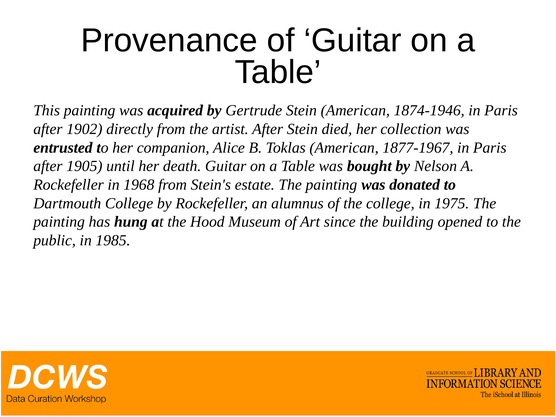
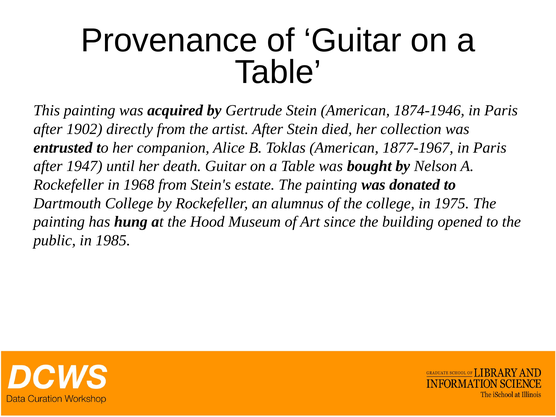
1905: 1905 -> 1947
